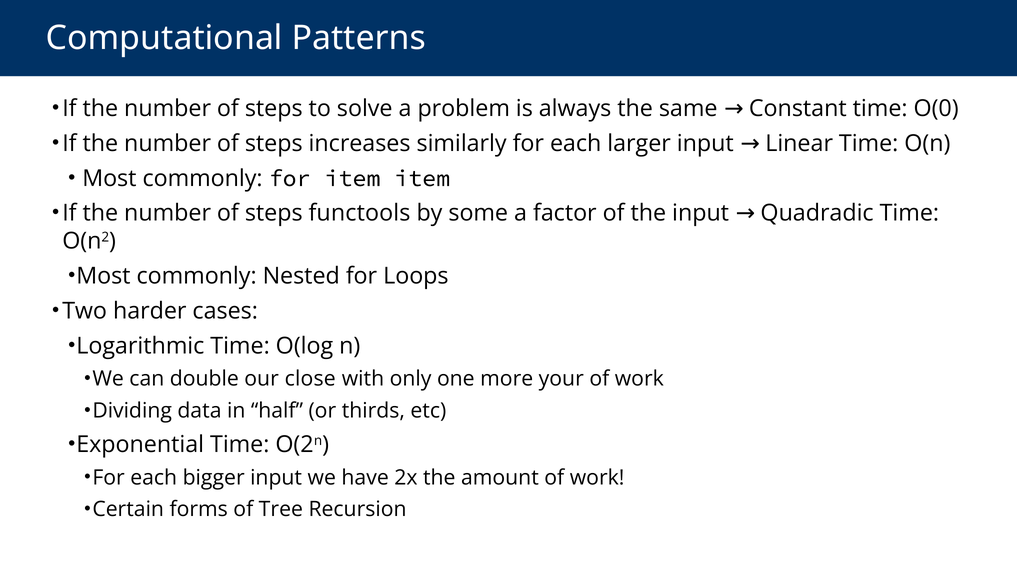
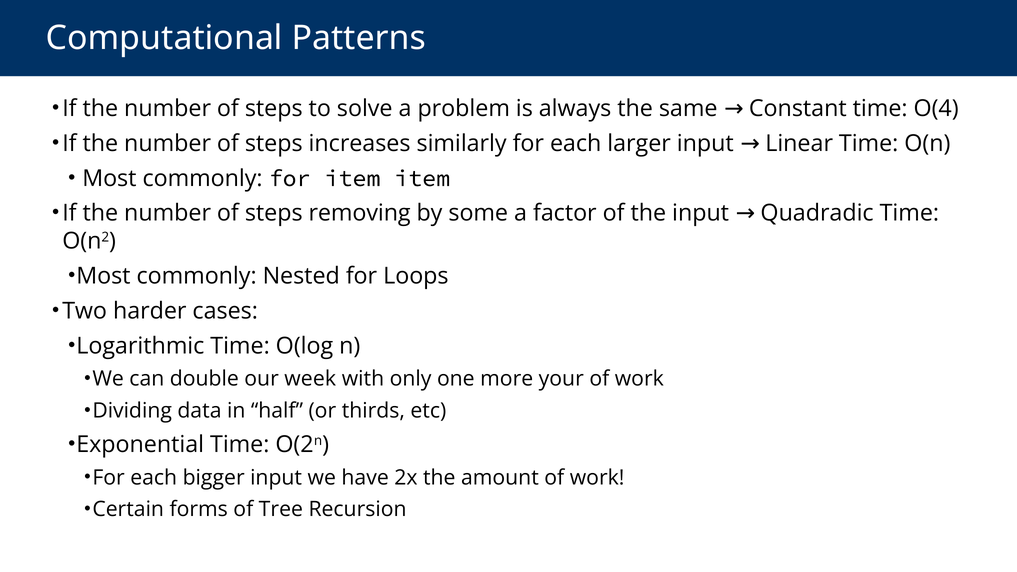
O(0: O(0 -> O(4
functools: functools -> removing
close: close -> week
